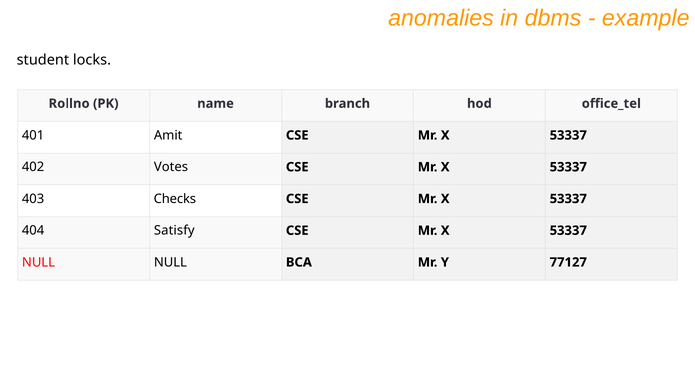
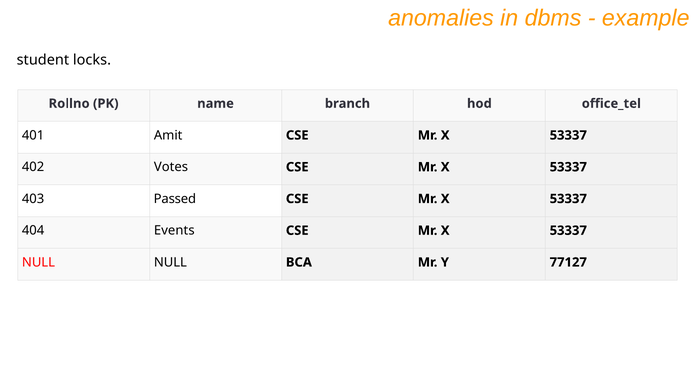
Checks: Checks -> Passed
Satisfy: Satisfy -> Events
